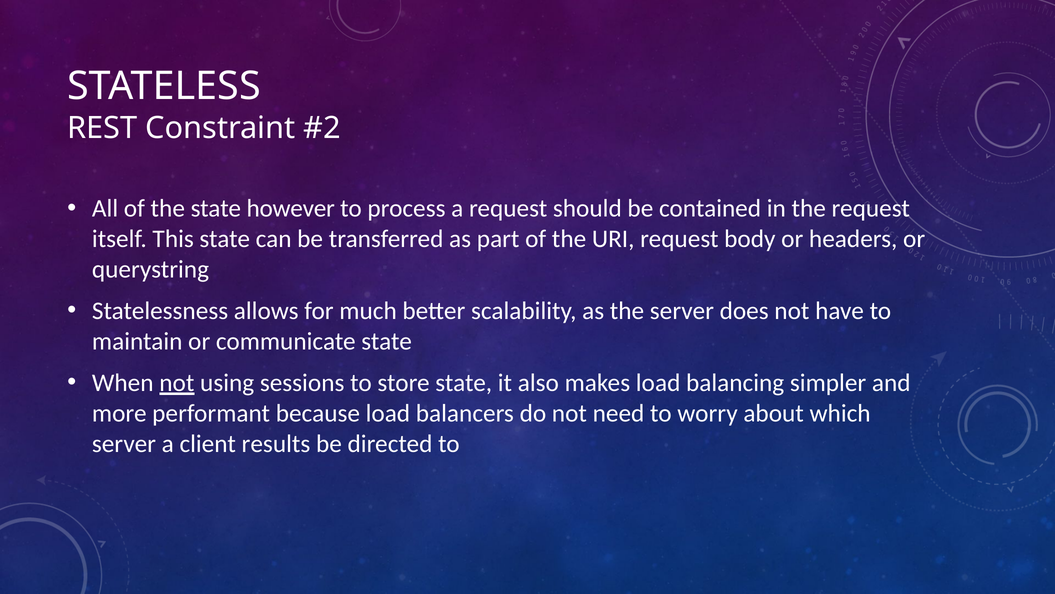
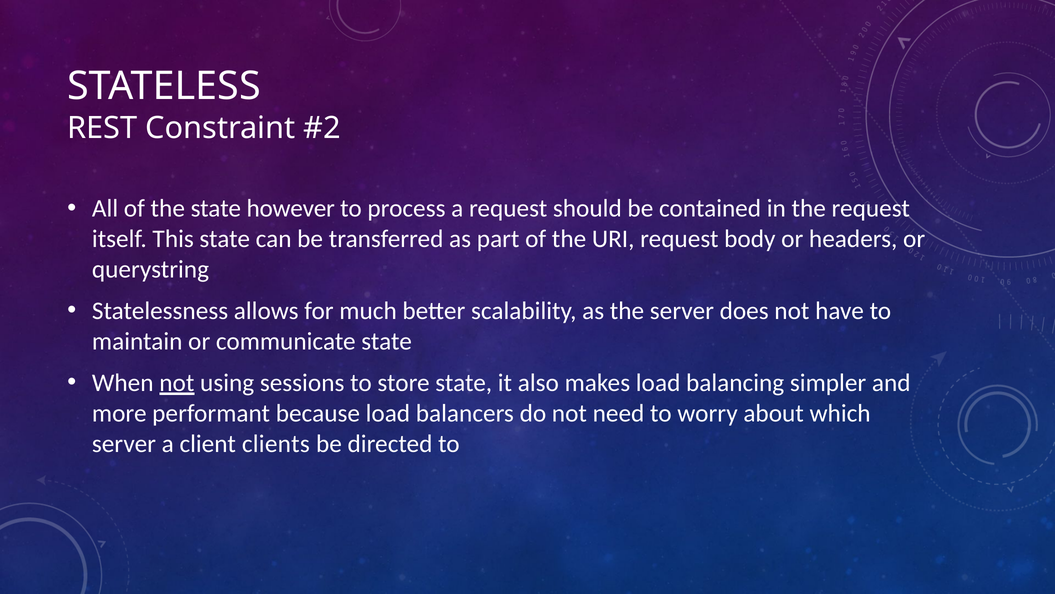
results: results -> clients
